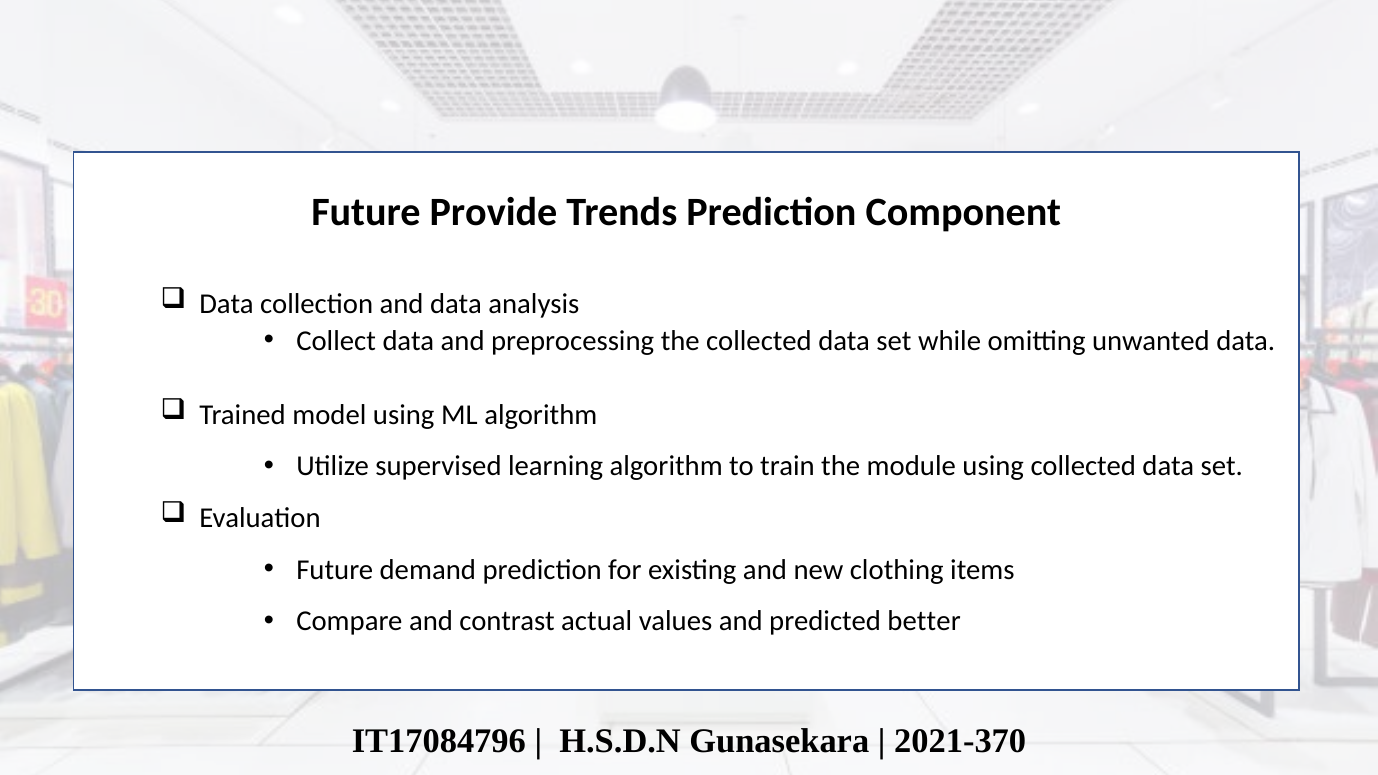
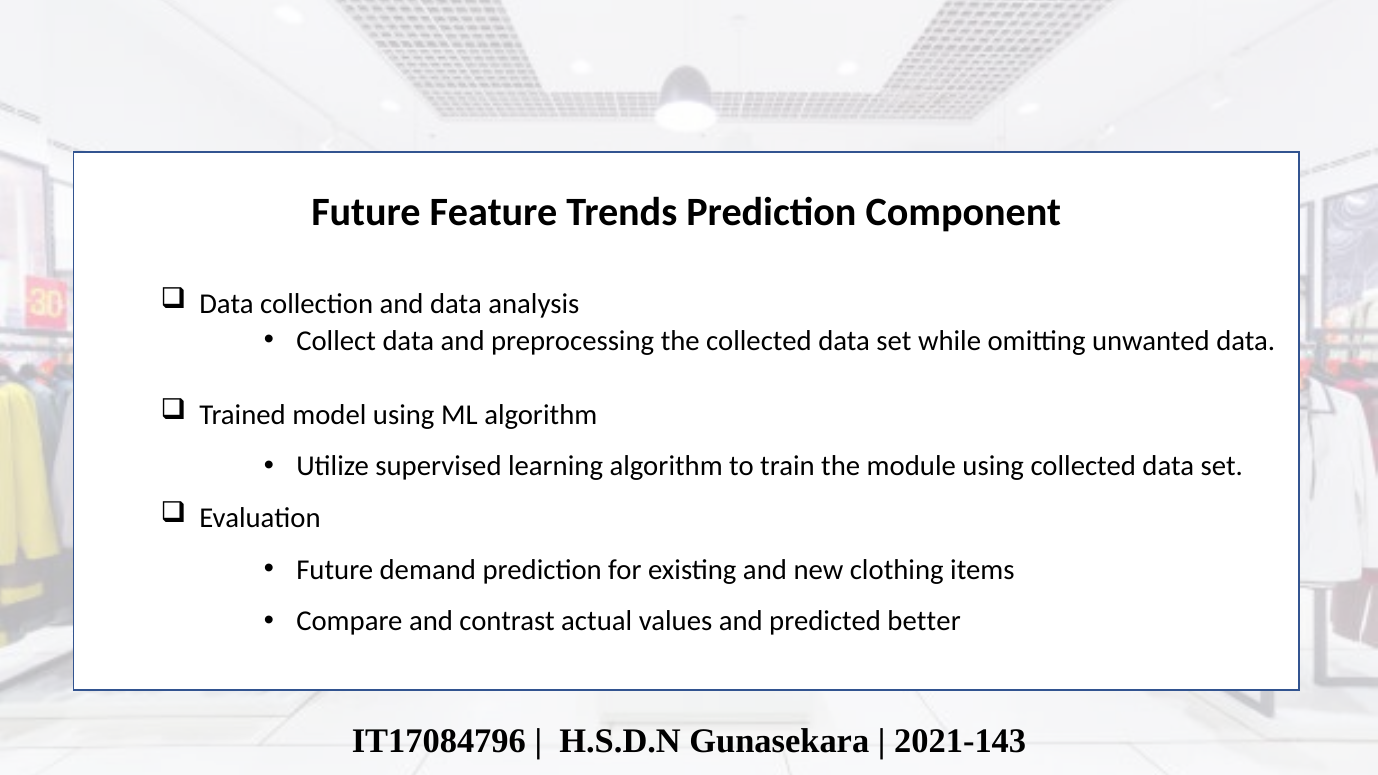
Provide: Provide -> Feature
2021-370: 2021-370 -> 2021-143
